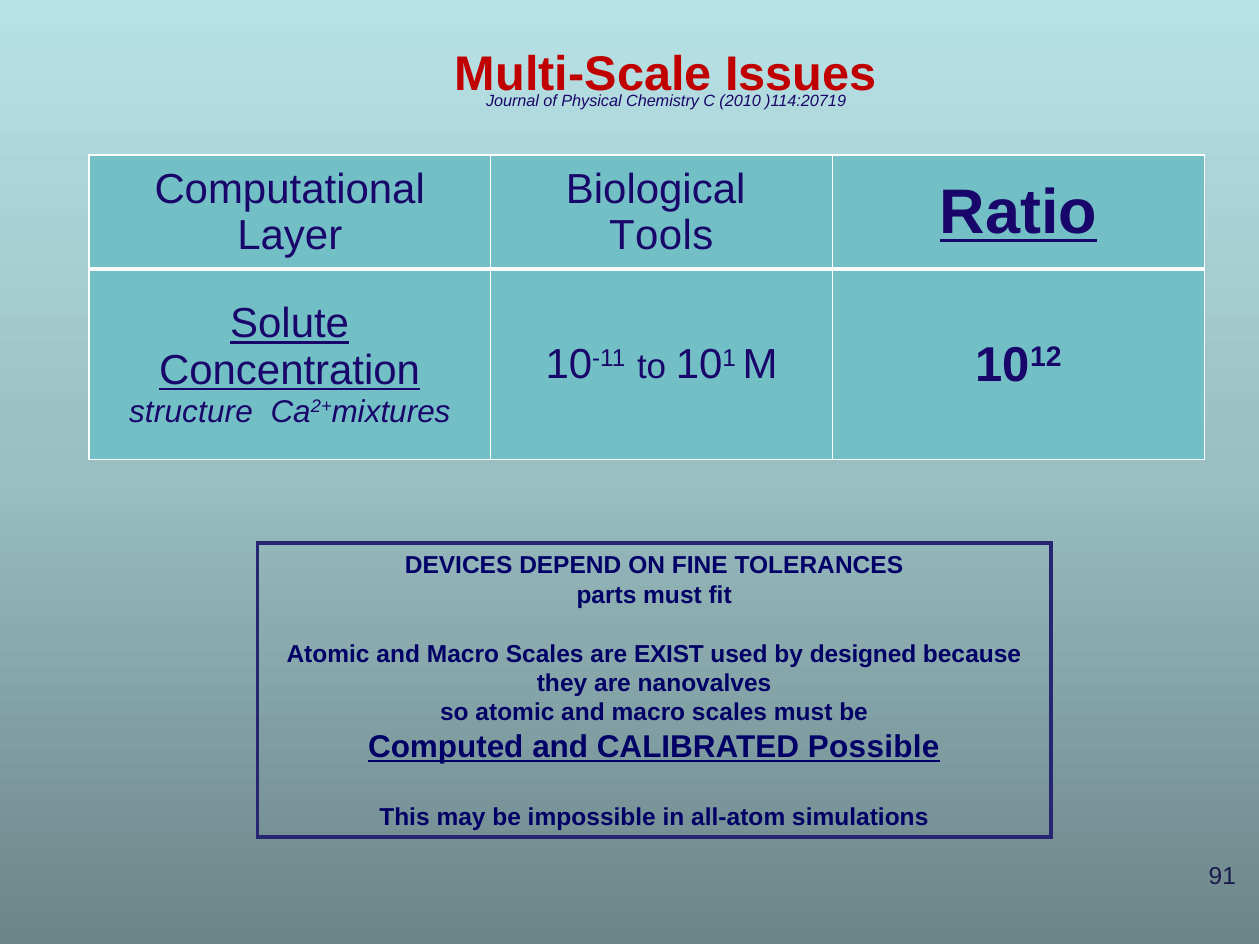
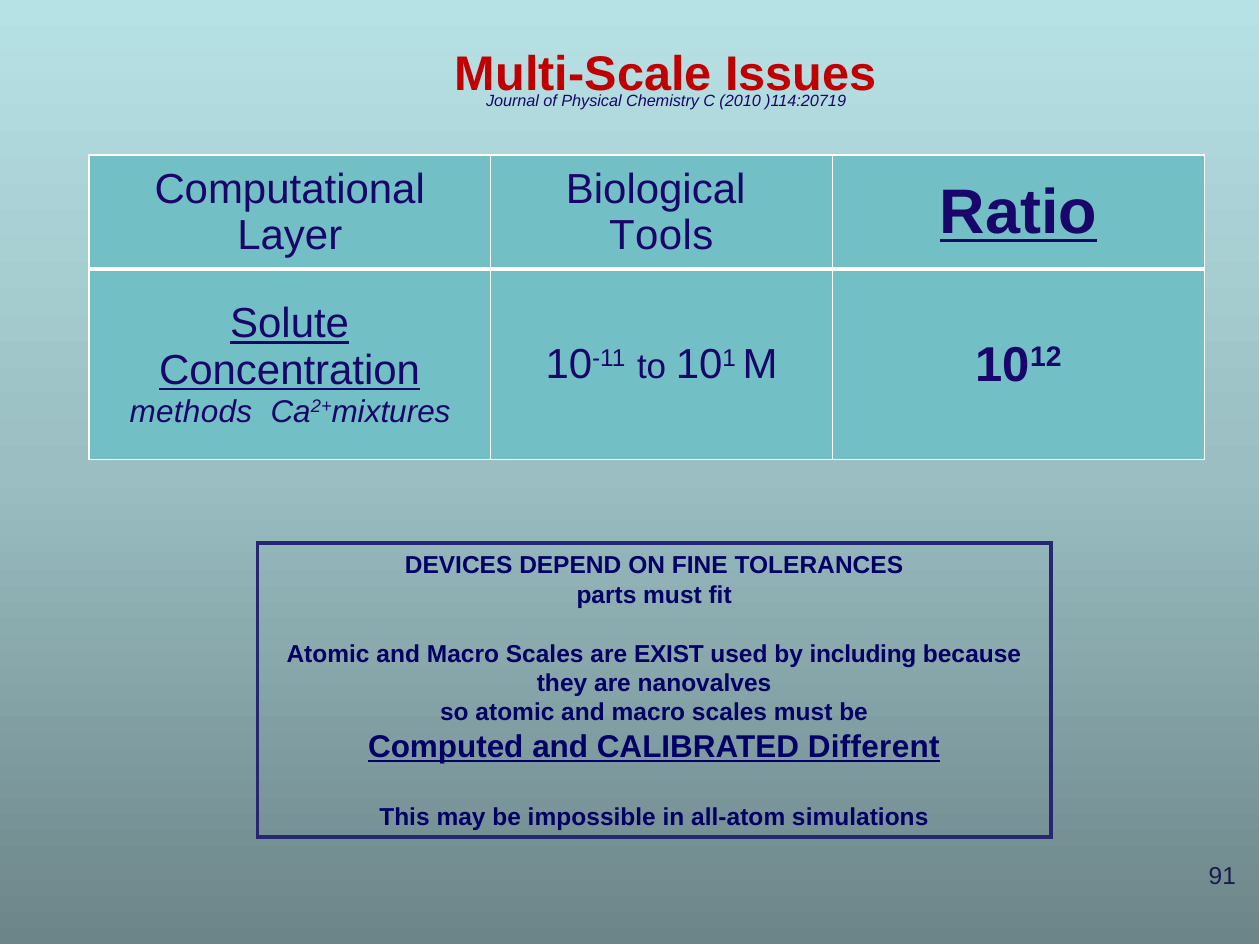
structure: structure -> methods
designed: designed -> including
Possible: Possible -> Different
